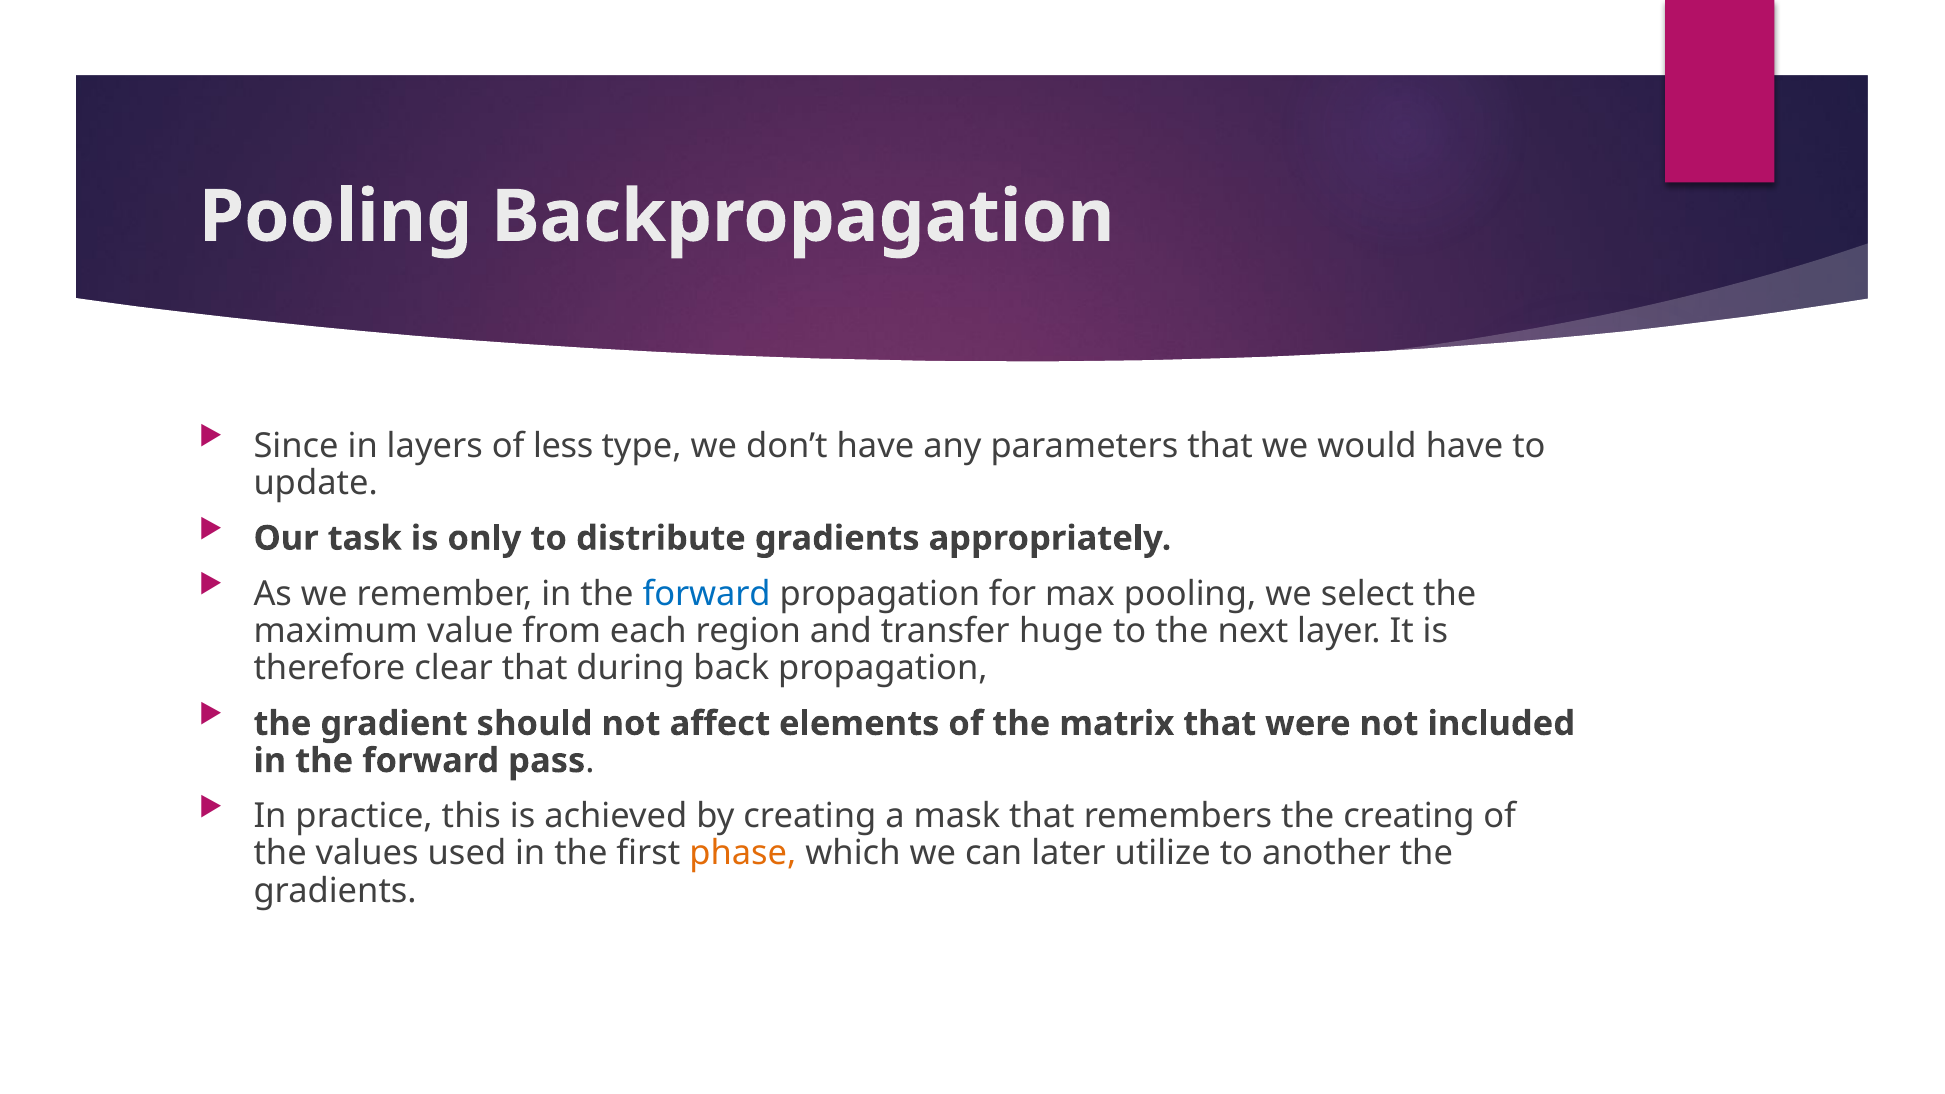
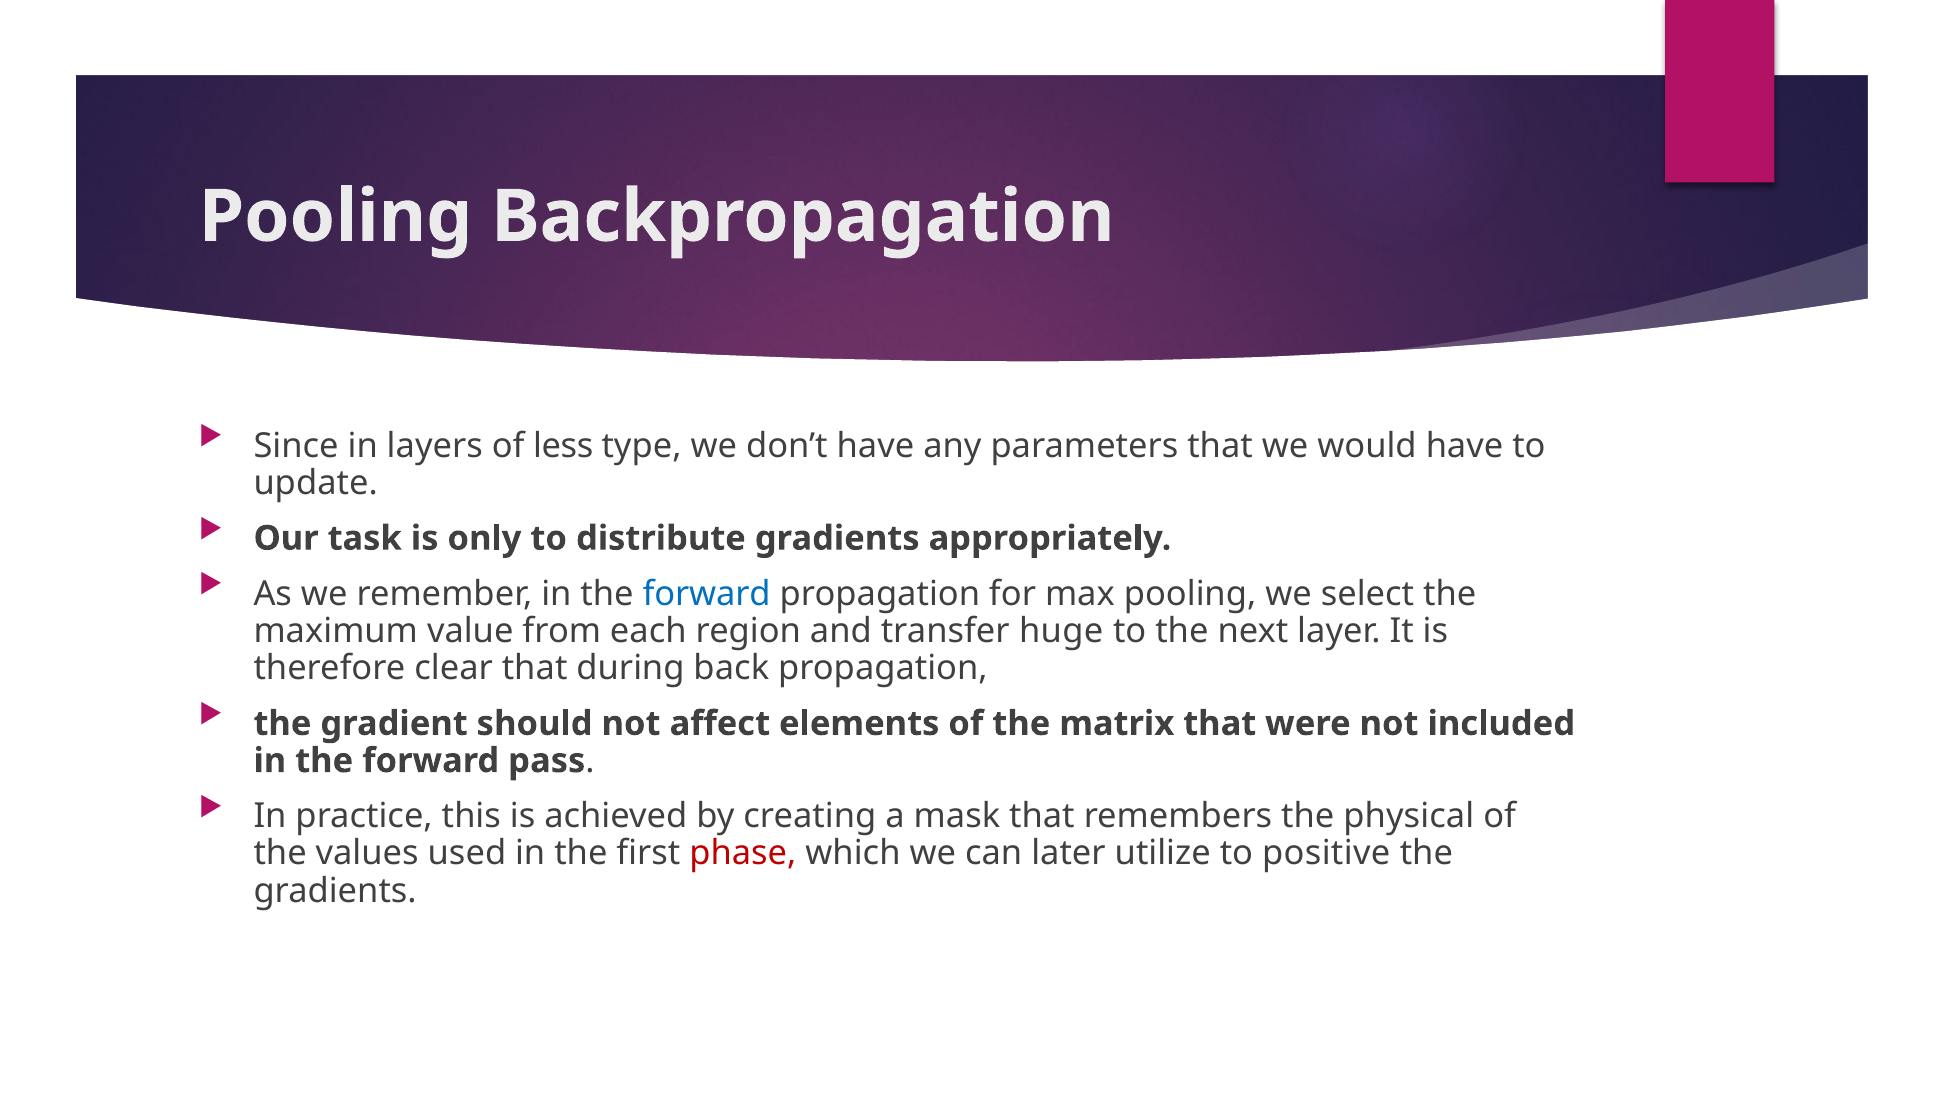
the creating: creating -> physical
phase colour: orange -> red
another: another -> positive
